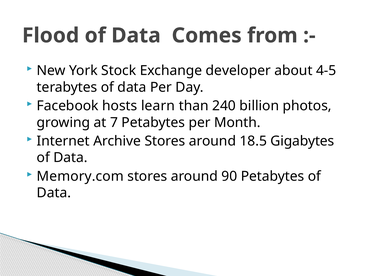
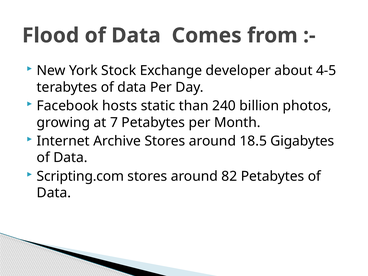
learn: learn -> static
Memory.com: Memory.com -> Scripting.com
90: 90 -> 82
